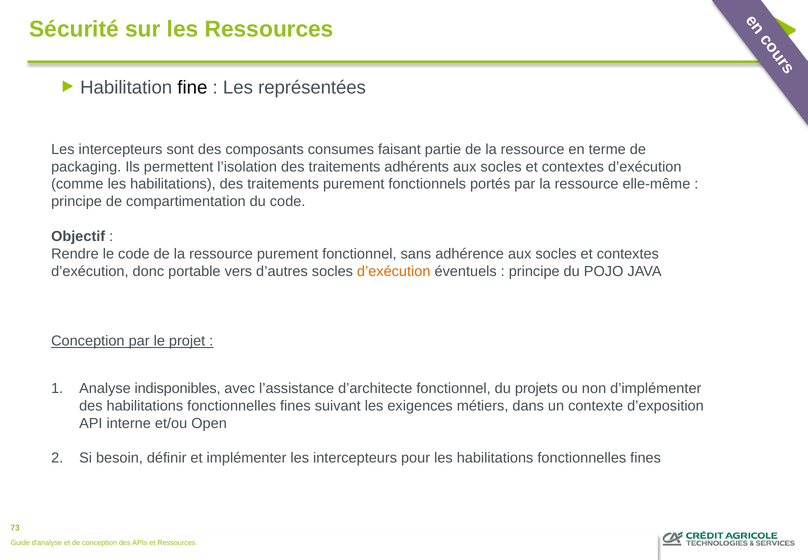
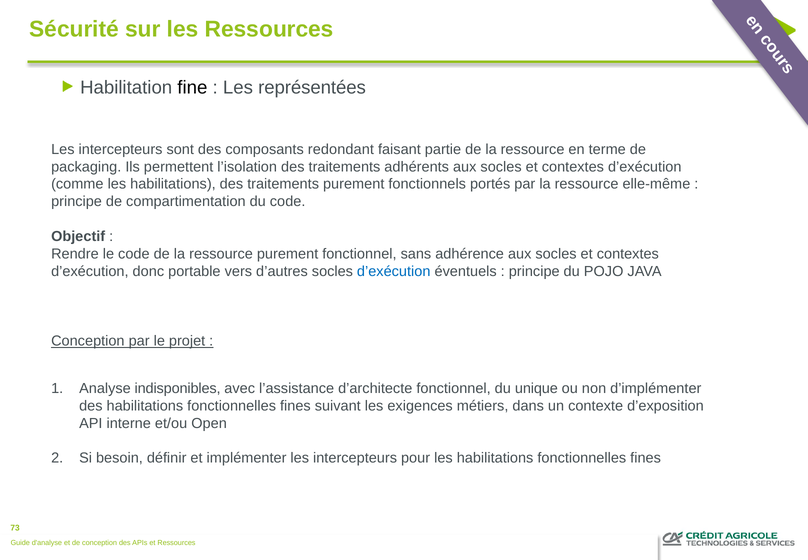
consumes: consumes -> redondant
d’exécution at (394, 271) colour: orange -> blue
projets: projets -> unique
